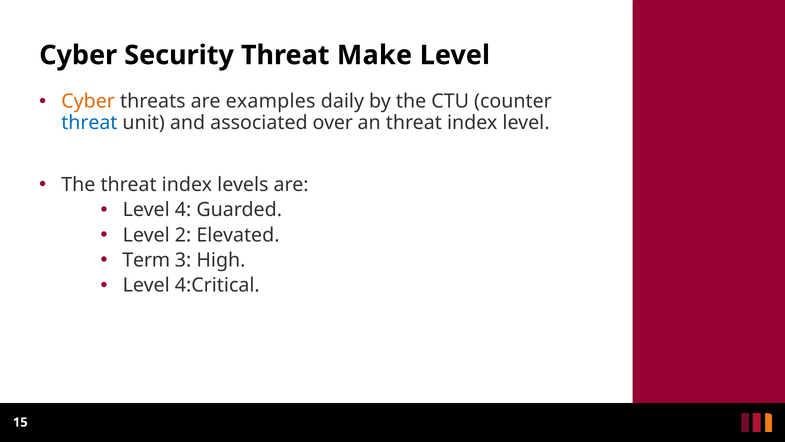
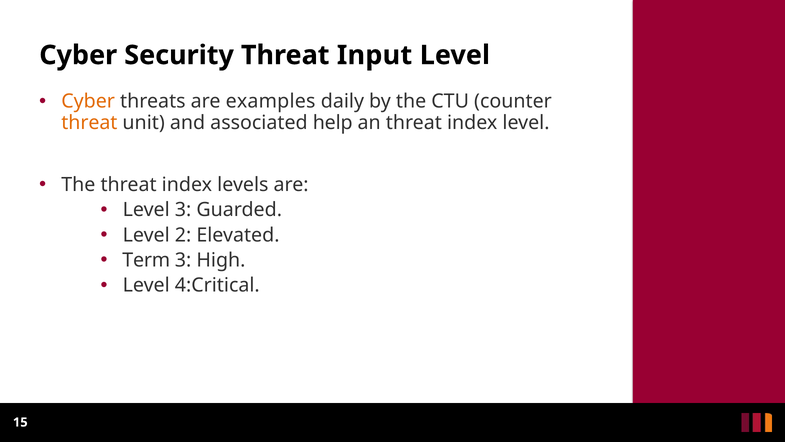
Make: Make -> Input
threat at (89, 123) colour: blue -> orange
over: over -> help
Level 4: 4 -> 3
